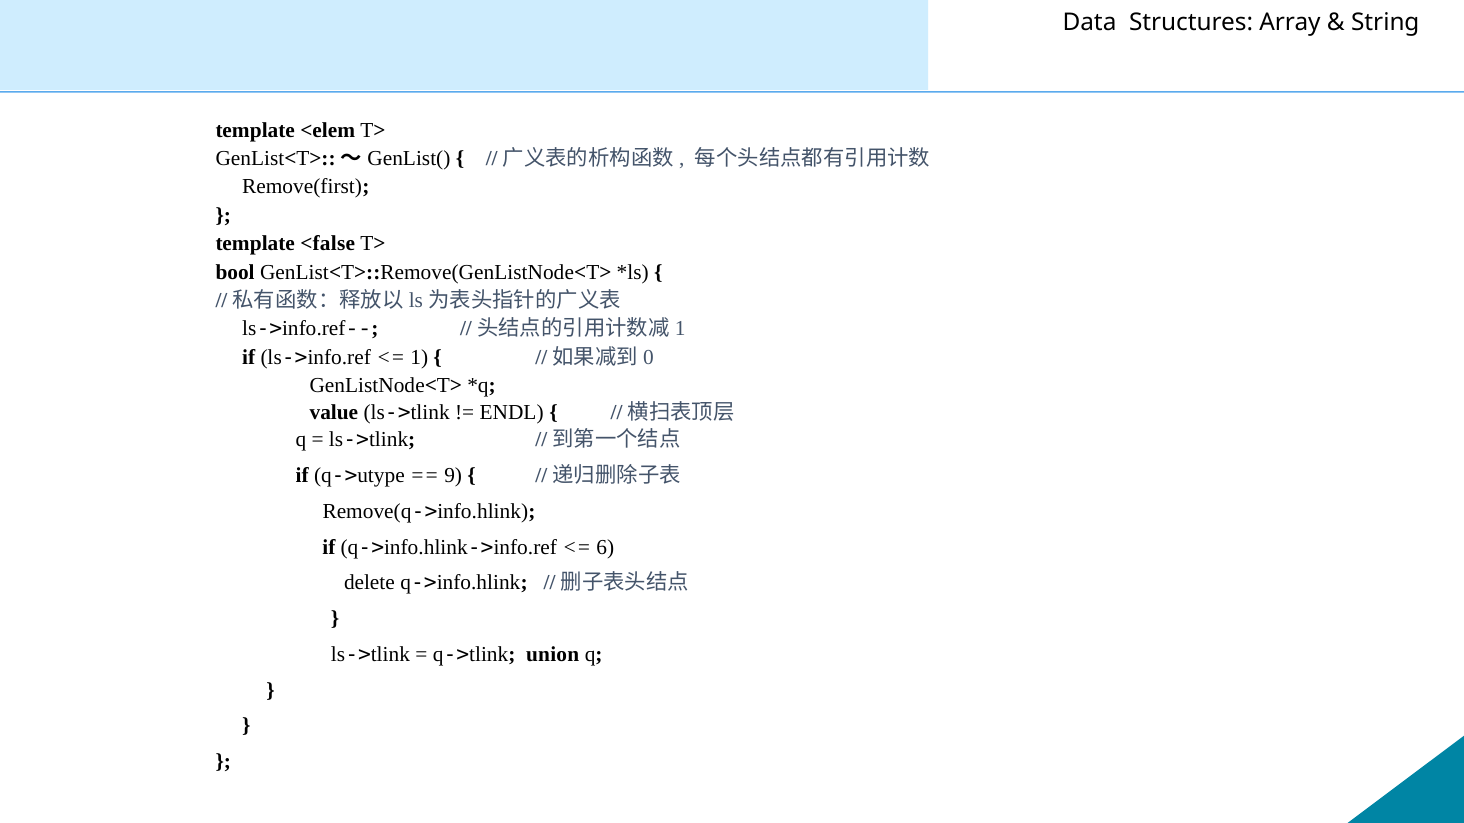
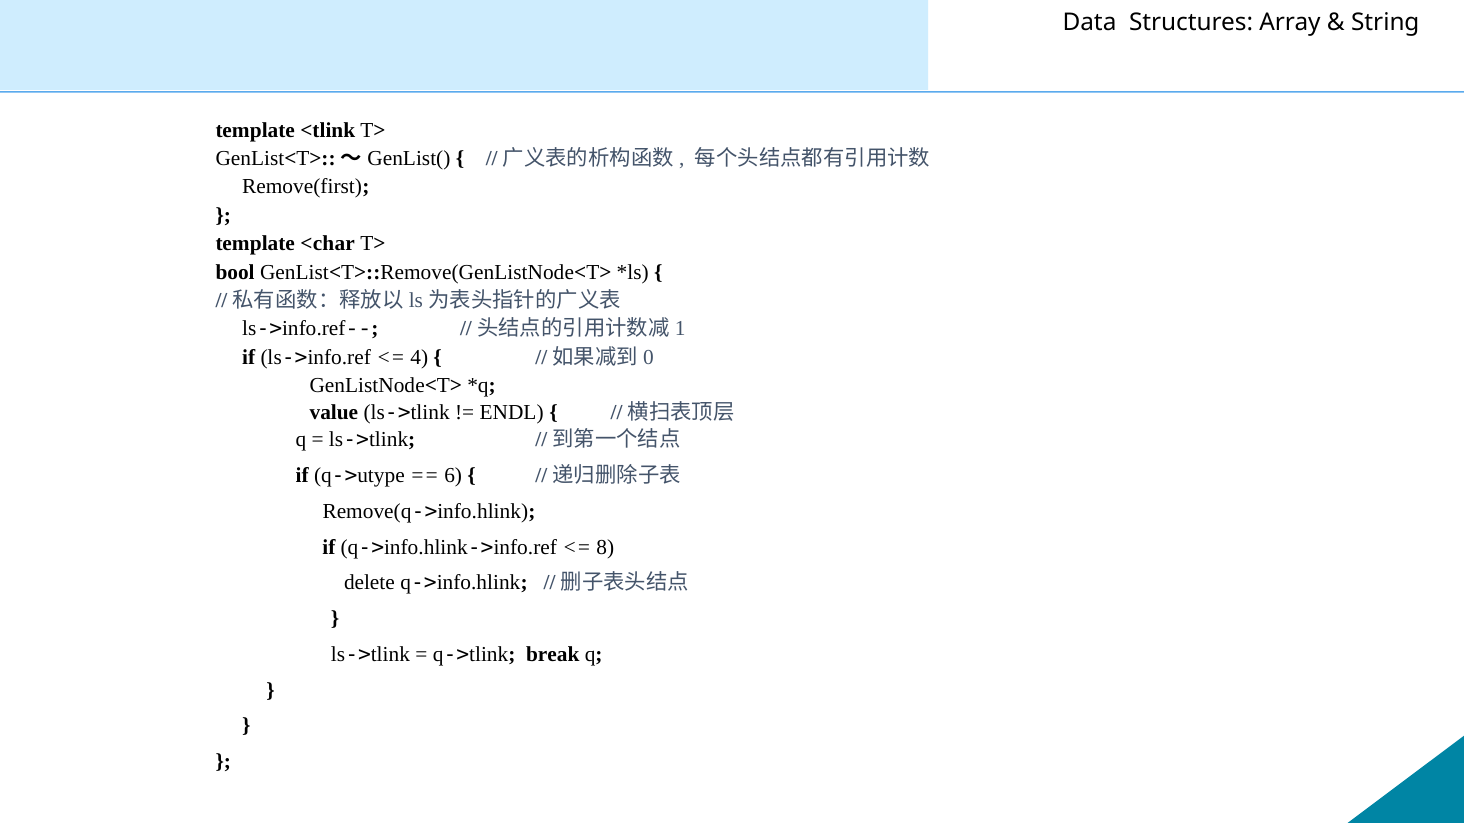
<elem: <elem -> <tlink
<false: <false -> <char
1: 1 -> 4
9: 9 -> 6
6: 6 -> 8
union: union -> break
